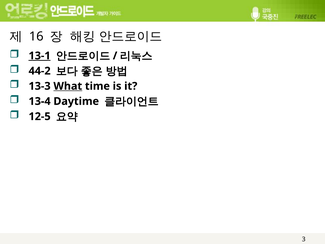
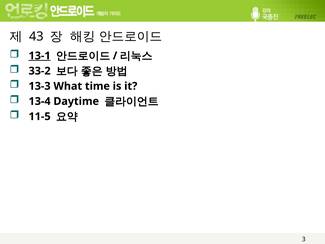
16: 16 -> 43
44-2: 44-2 -> 33-2
What underline: present -> none
12-5: 12-5 -> 11-5
